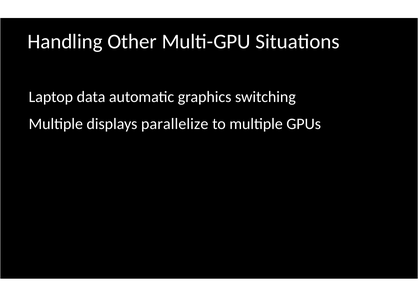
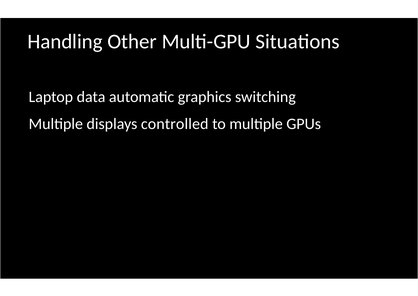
parallelize: parallelize -> controlled
